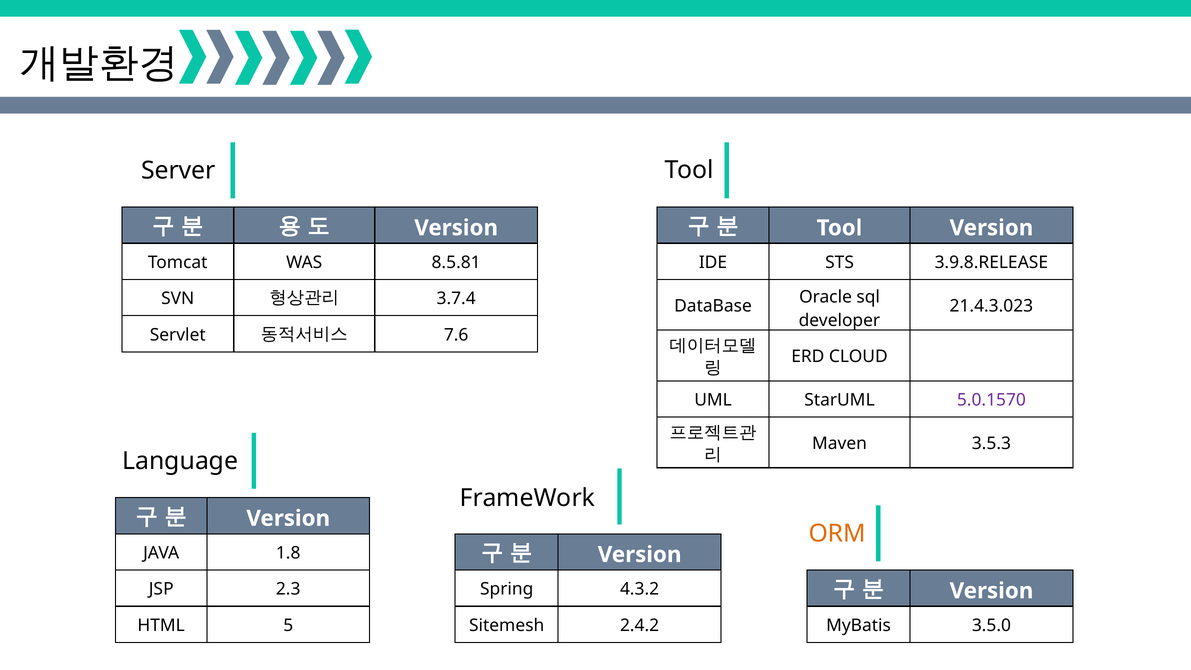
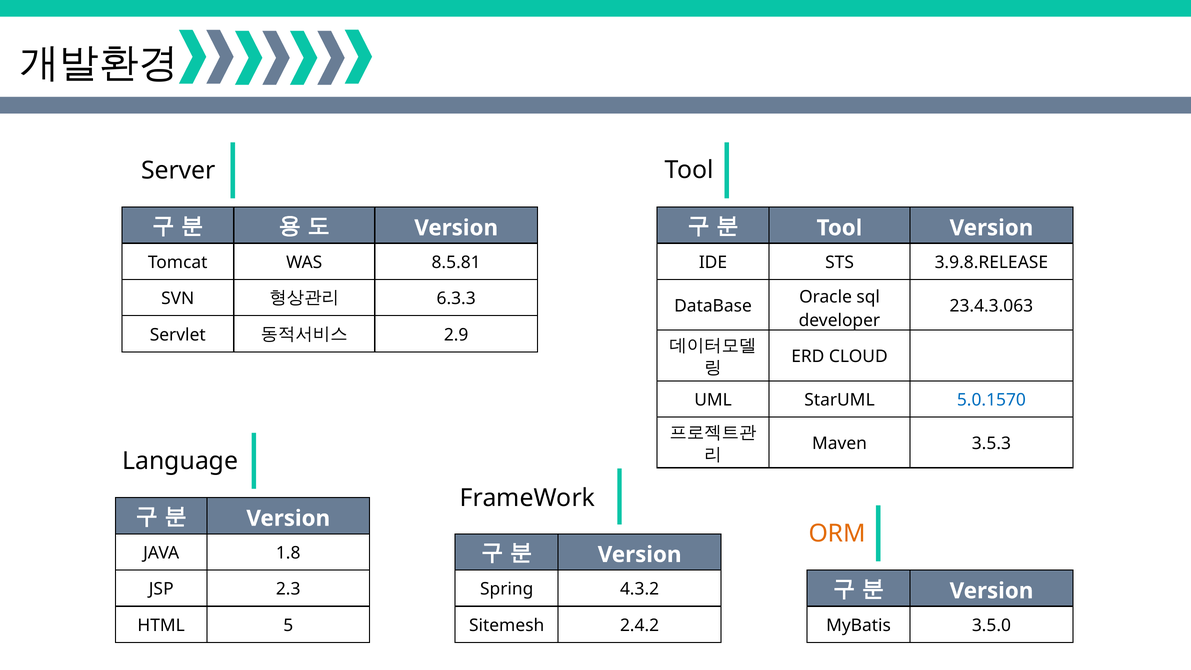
3.7.4: 3.7.4 -> 6.3.3
21.4.3.023: 21.4.3.023 -> 23.4.3.063
7.6: 7.6 -> 2.9
5.0.1570 colour: purple -> blue
